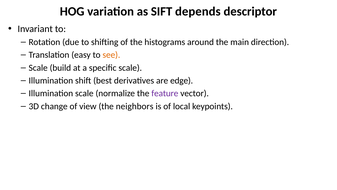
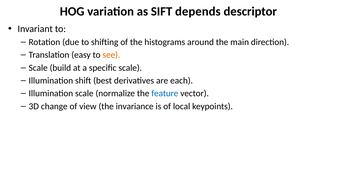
edge: edge -> each
feature colour: purple -> blue
neighbors: neighbors -> invariance
